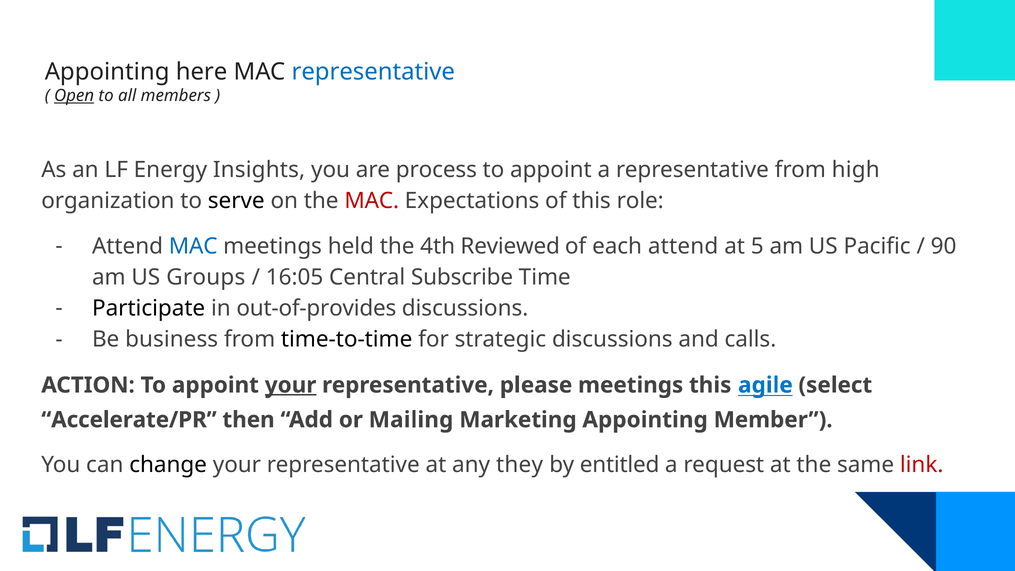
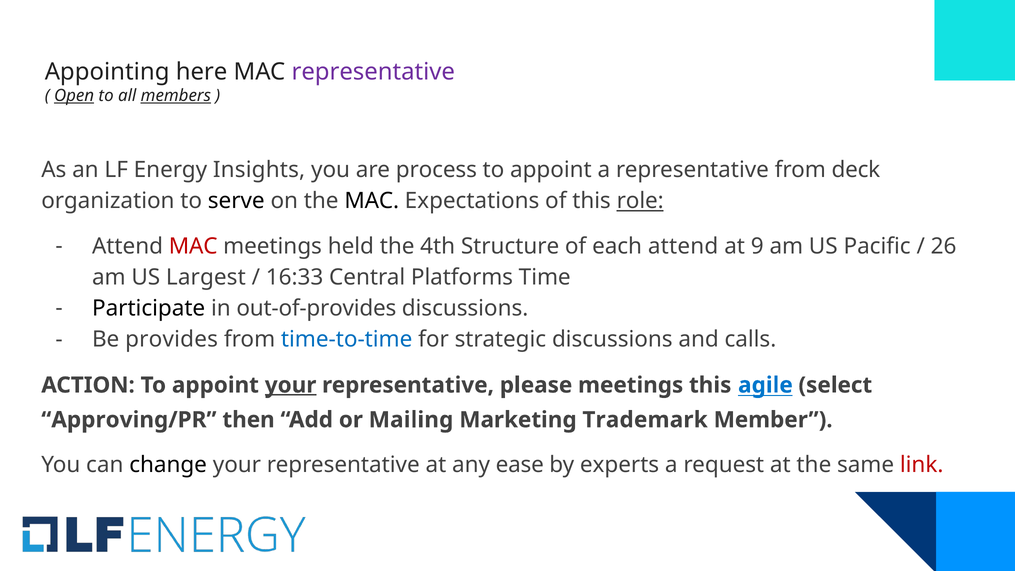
representative at (373, 72) colour: blue -> purple
members underline: none -> present
high: high -> deck
MAC at (372, 201) colour: red -> black
role underline: none -> present
MAC at (193, 246) colour: blue -> red
Reviewed: Reviewed -> Structure
5: 5 -> 9
90: 90 -> 26
Groups: Groups -> Largest
16:05: 16:05 -> 16:33
Subscribe: Subscribe -> Platforms
business: business -> provides
time-to-time colour: black -> blue
Accelerate/PR: Accelerate/PR -> Approving/PR
Marketing Appointing: Appointing -> Trademark
they: they -> ease
entitled: entitled -> experts
